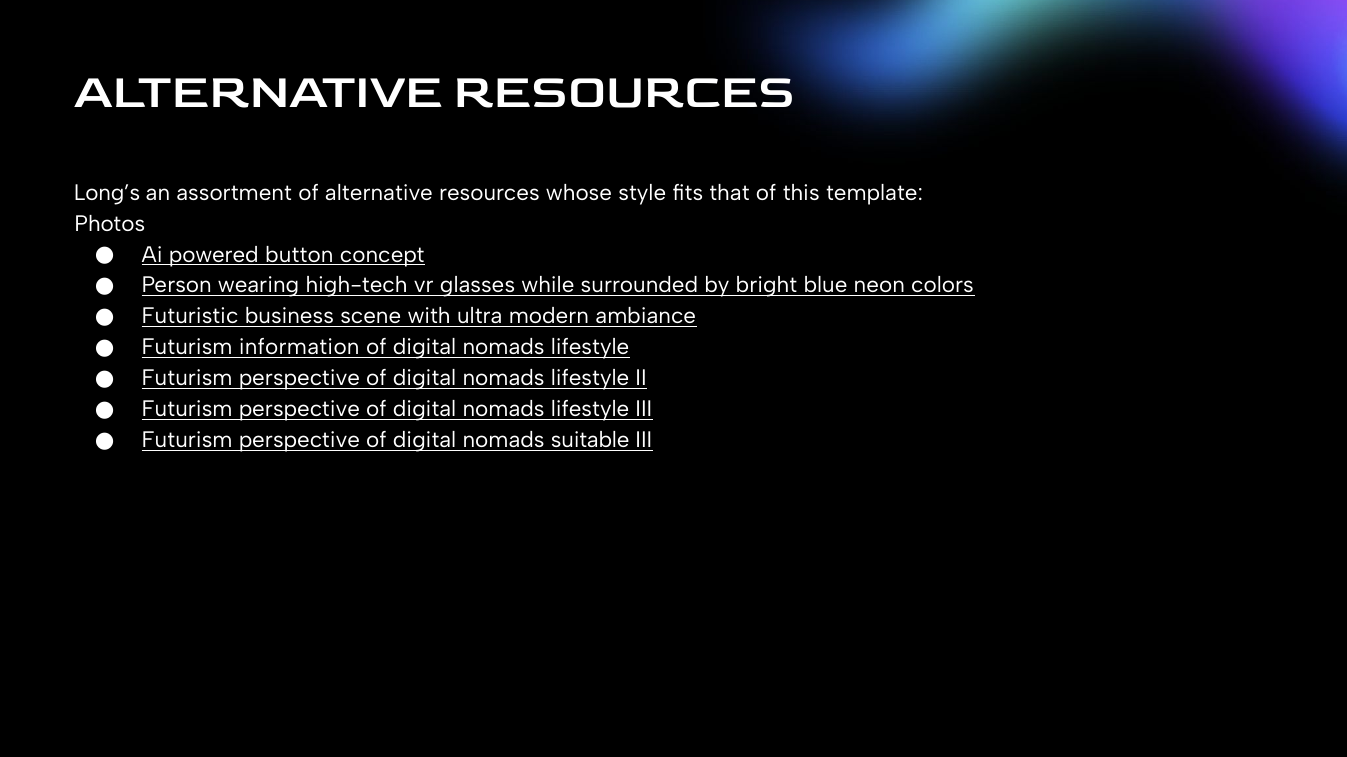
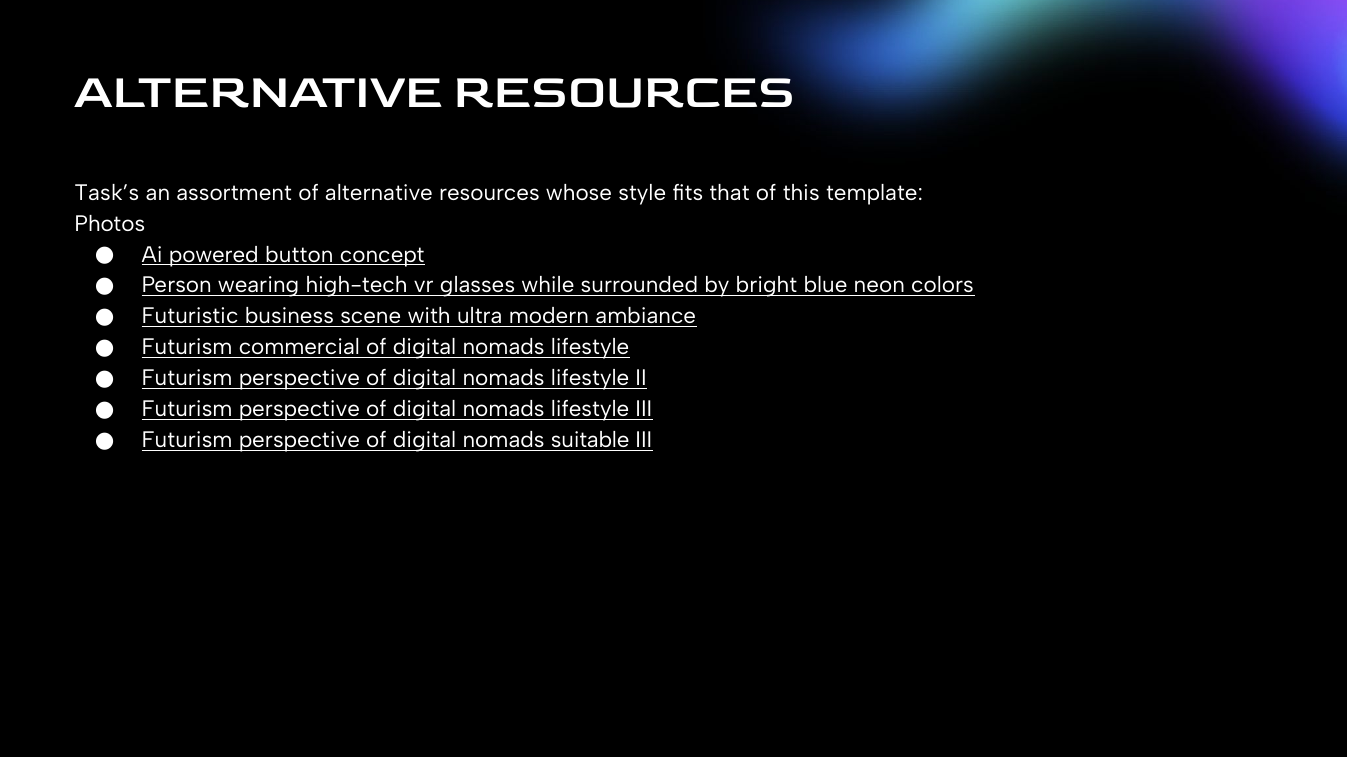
Long’s: Long’s -> Task’s
information: information -> commercial
